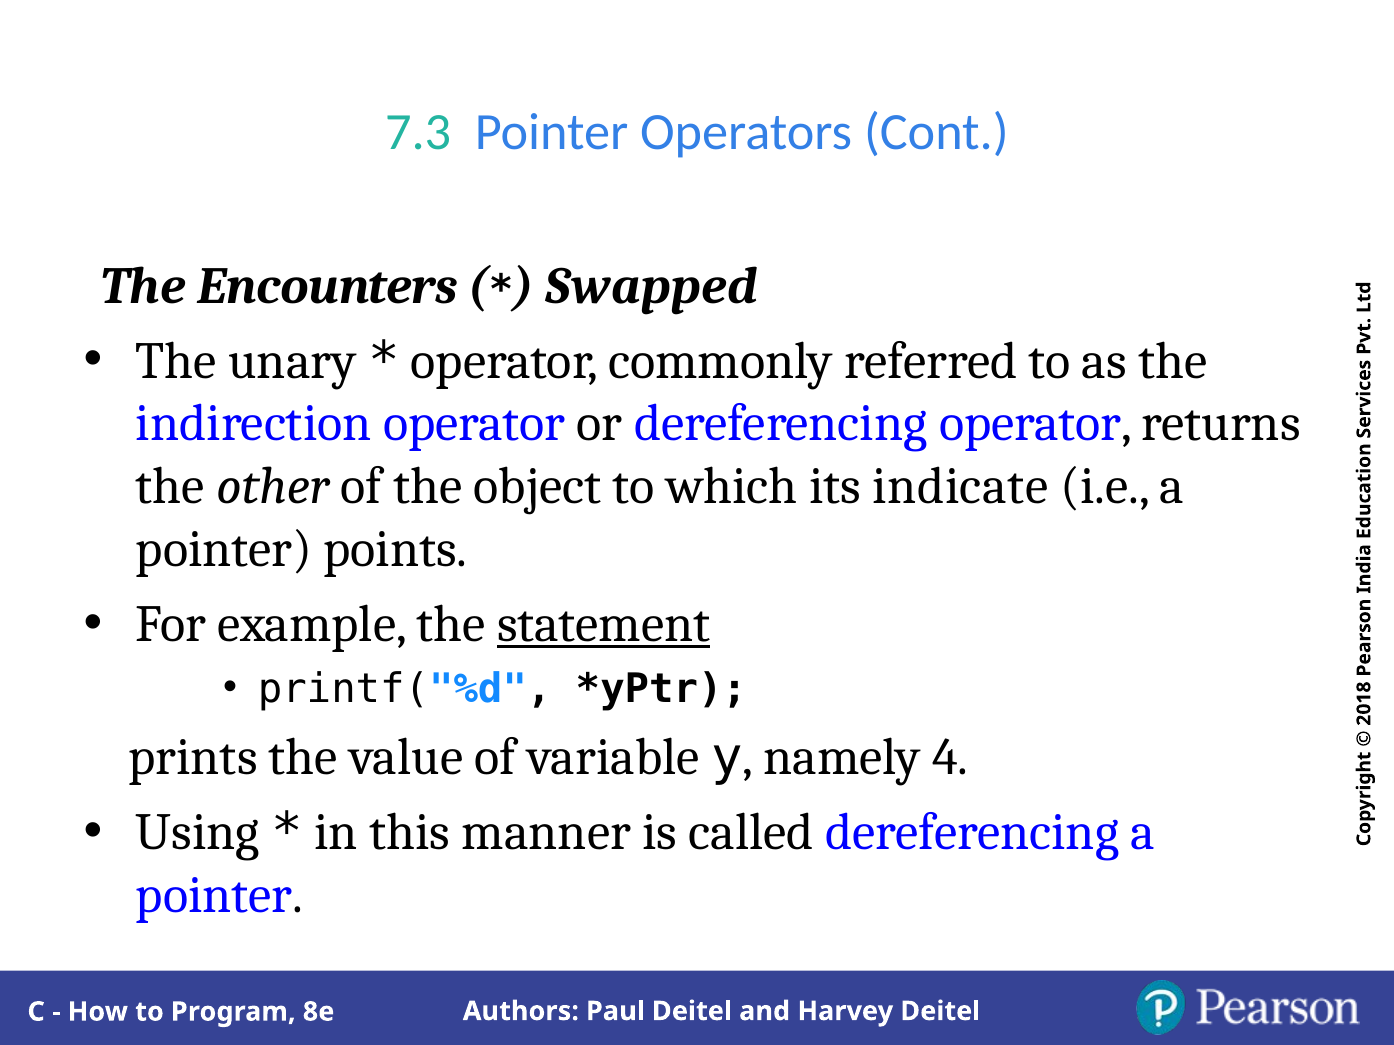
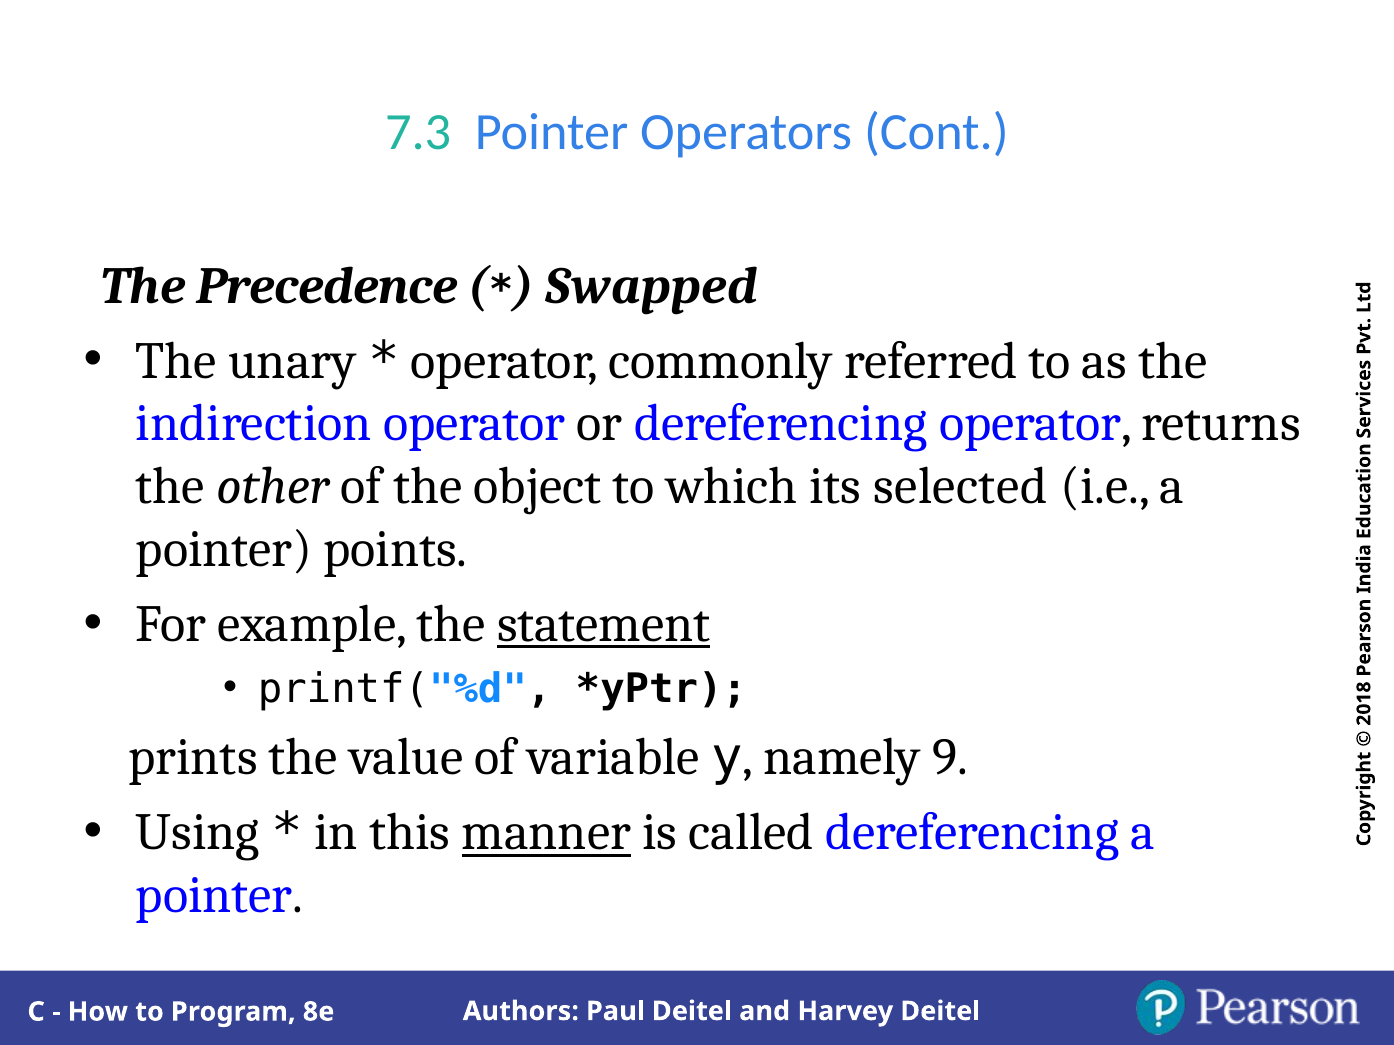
Encounters: Encounters -> Precedence
indicate: indicate -> selected
4: 4 -> 9
manner underline: none -> present
